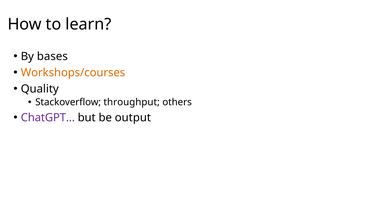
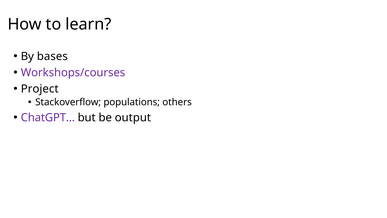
Workshops/courses colour: orange -> purple
Quality: Quality -> Project
throughput: throughput -> populations
